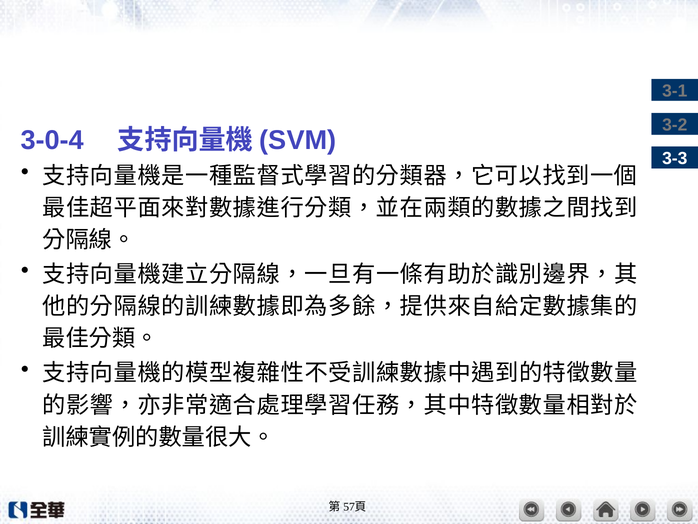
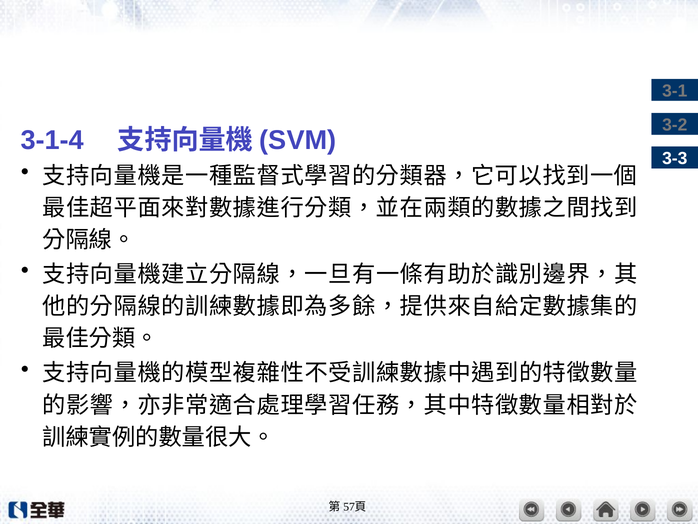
3-0-4: 3-0-4 -> 3-1-4
